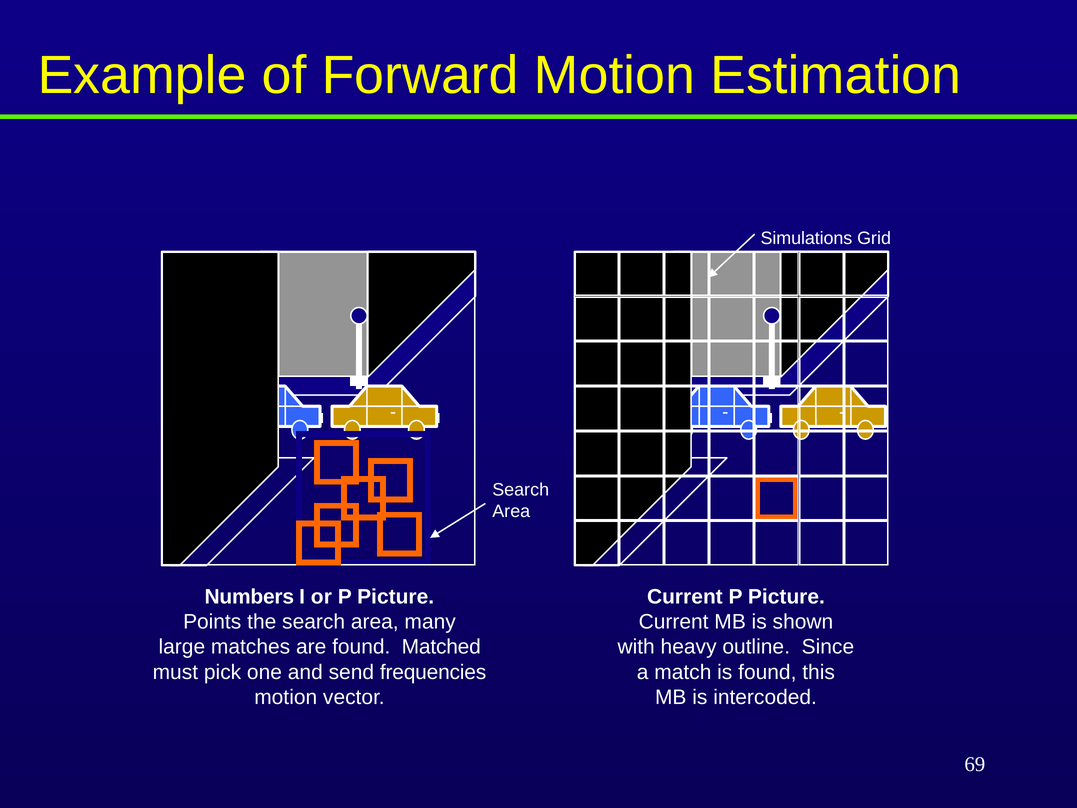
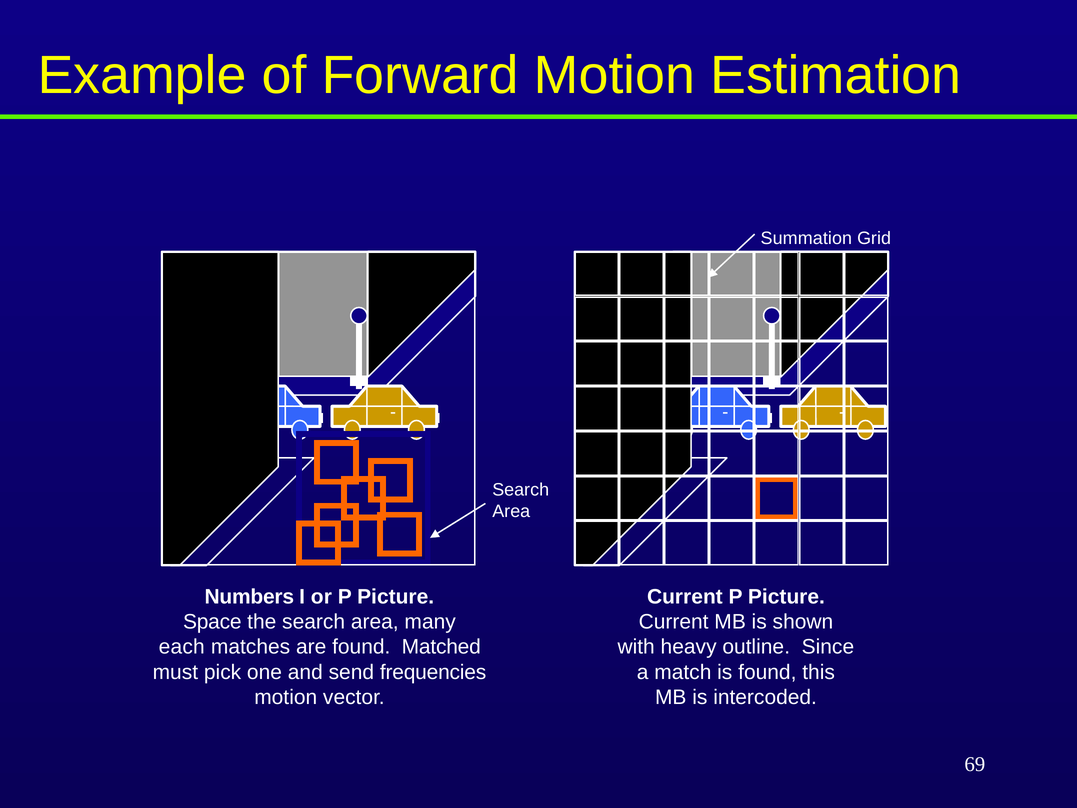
Simulations: Simulations -> Summation
Points: Points -> Space
large: large -> each
